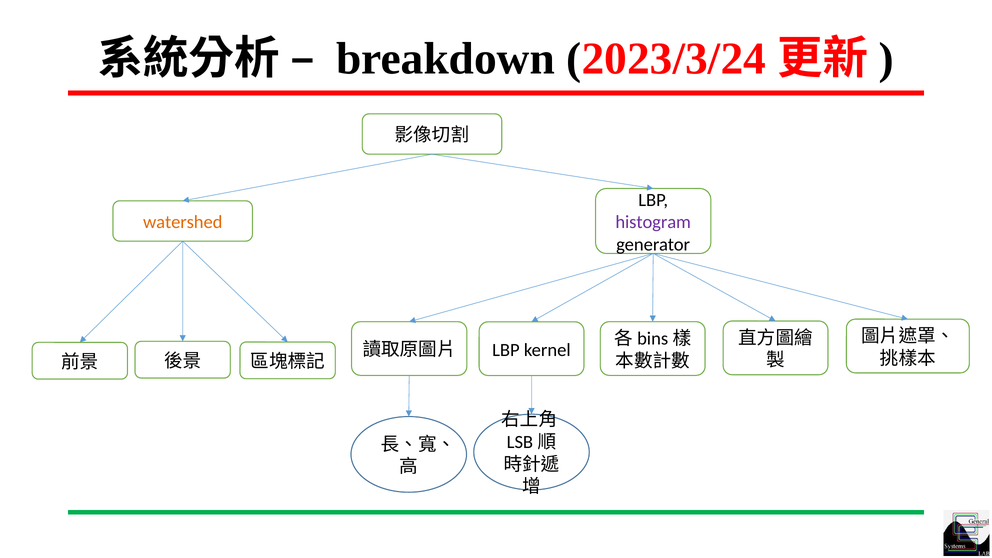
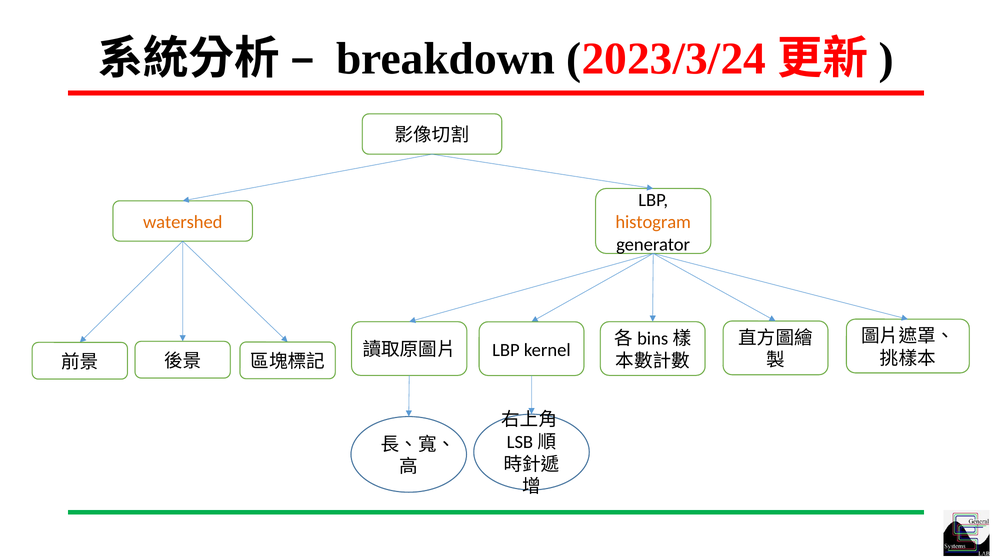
histogram colour: purple -> orange
